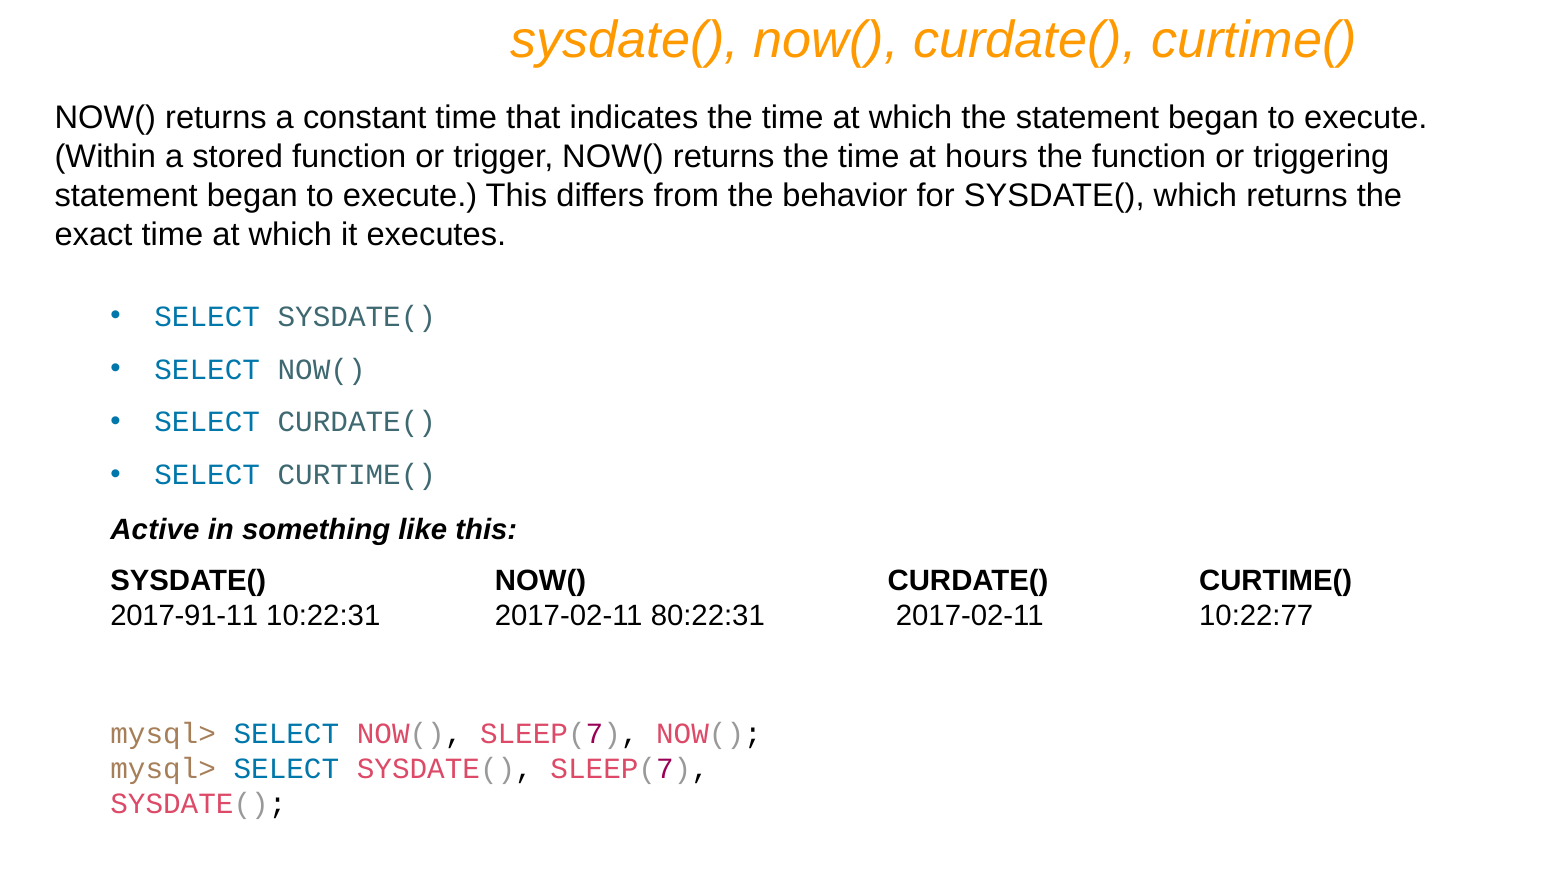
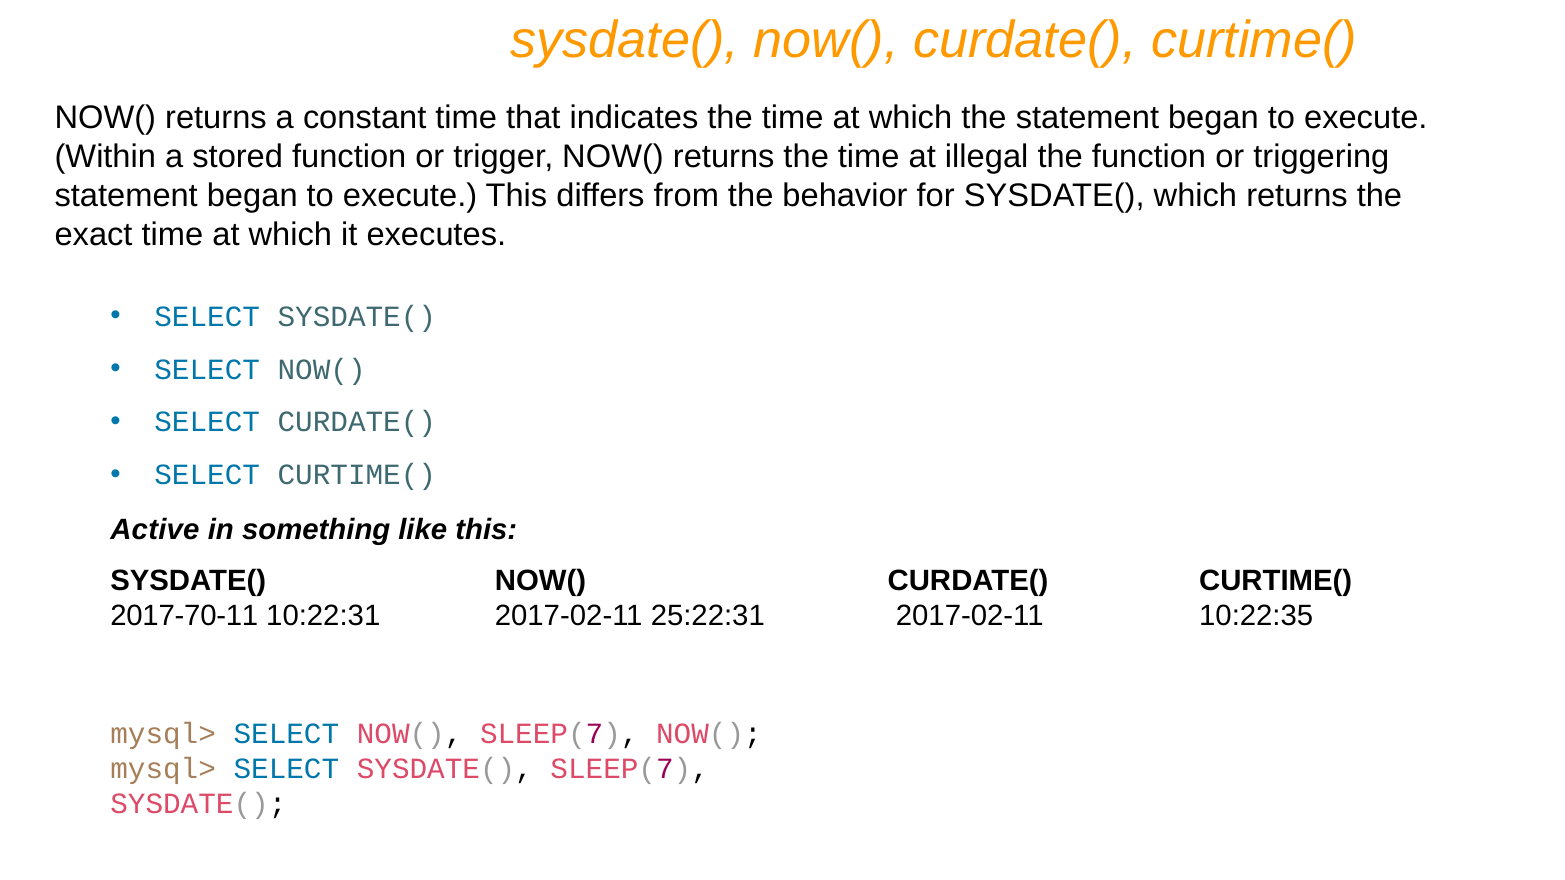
hours: hours -> illegal
2017-91-11: 2017-91-11 -> 2017-70-11
80:22:31: 80:22:31 -> 25:22:31
10:22:77: 10:22:77 -> 10:22:35
